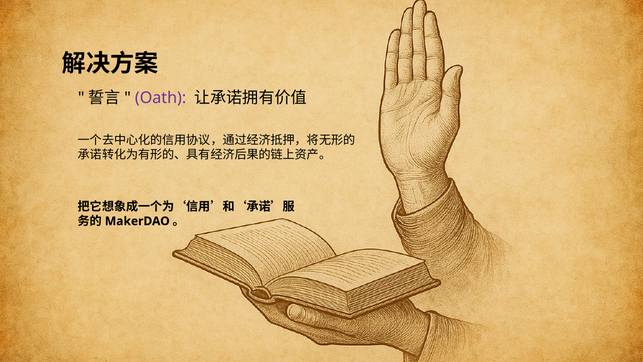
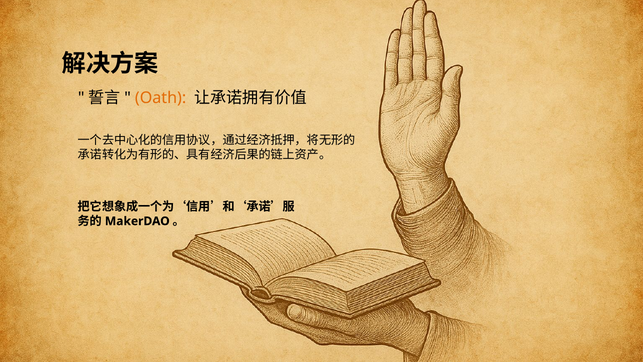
Oath colour: purple -> orange
